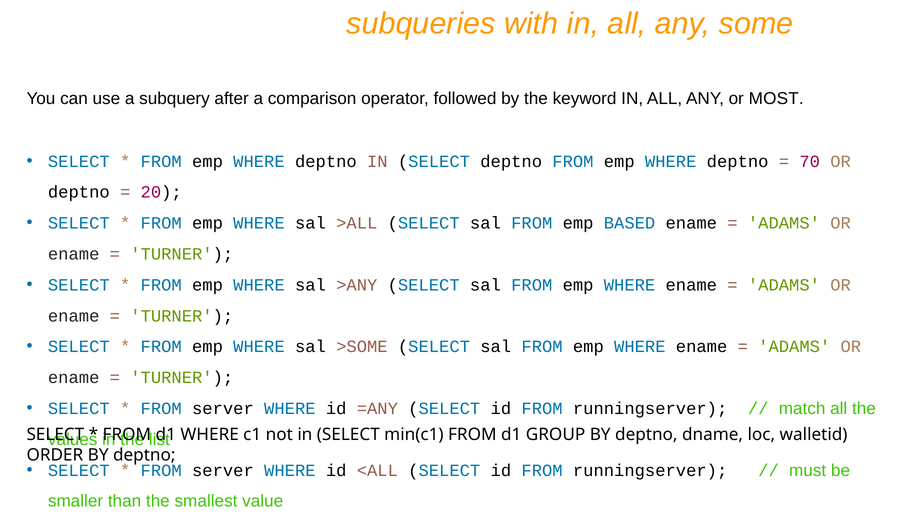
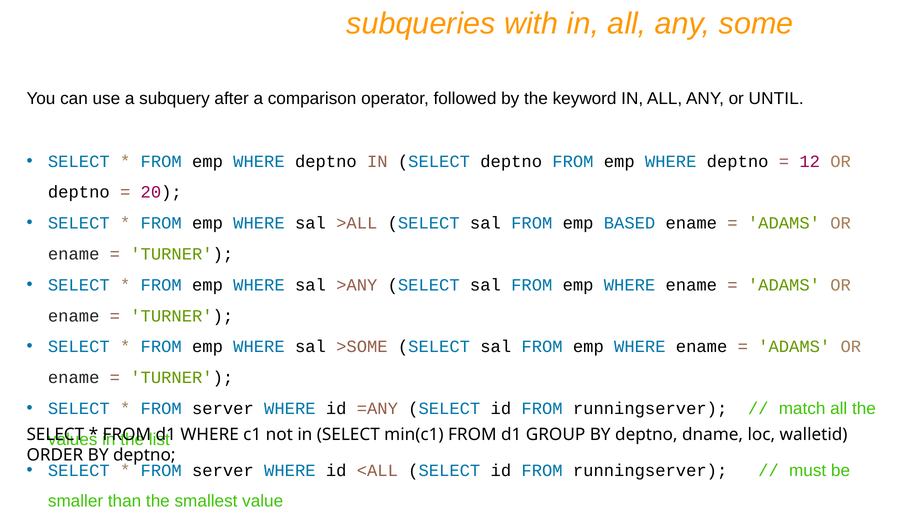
MOST: MOST -> UNTIL
70: 70 -> 12
